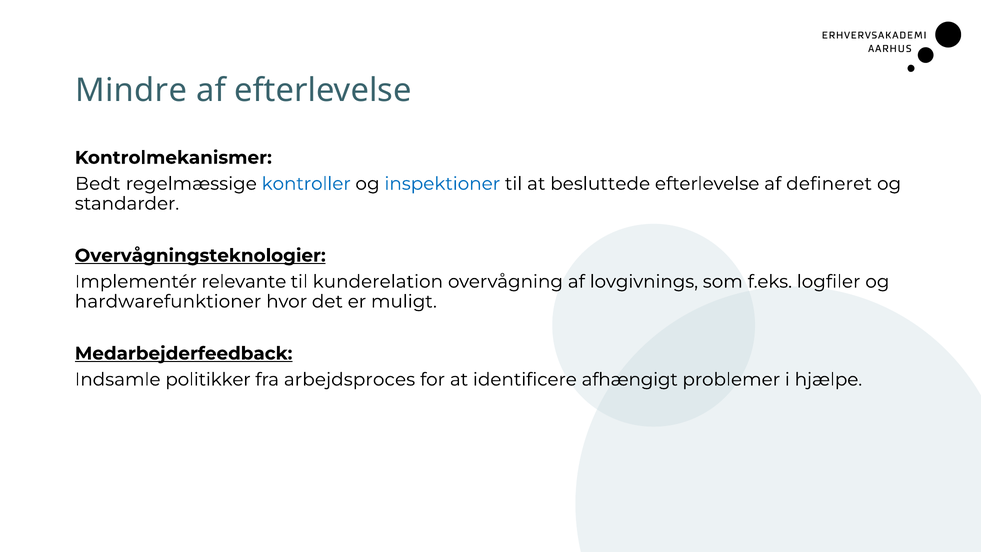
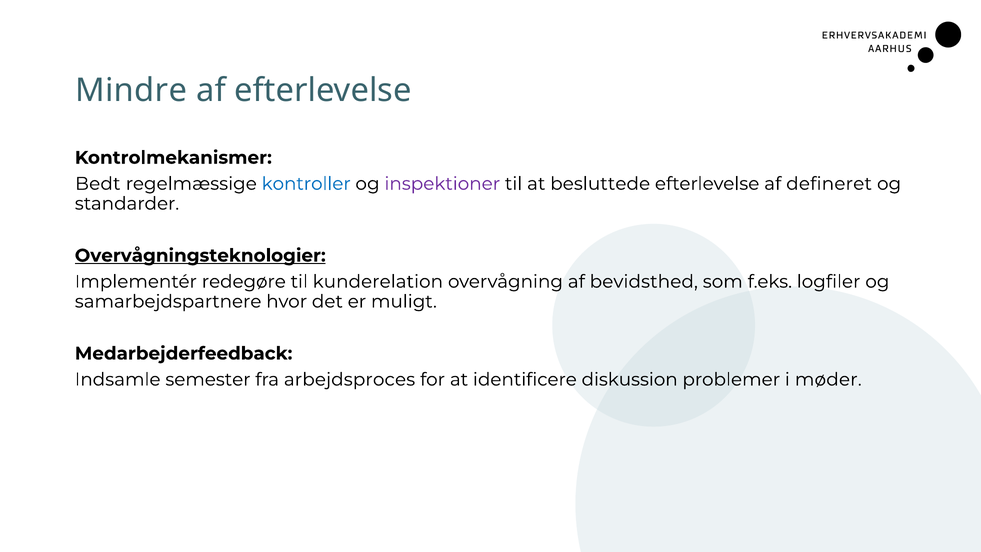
inspektioner colour: blue -> purple
relevante: relevante -> redegøre
lovgivnings: lovgivnings -> bevidsthed
hardwarefunktioner: hardwarefunktioner -> samarbejdspartnere
Medarbejderfeedback underline: present -> none
politikker: politikker -> semester
afhængigt: afhængigt -> diskussion
hjælpe: hjælpe -> møder
